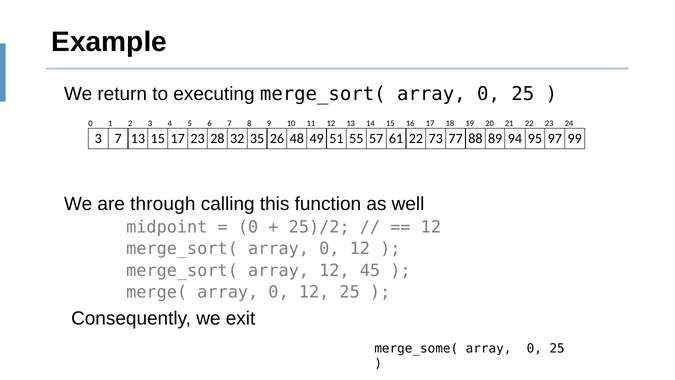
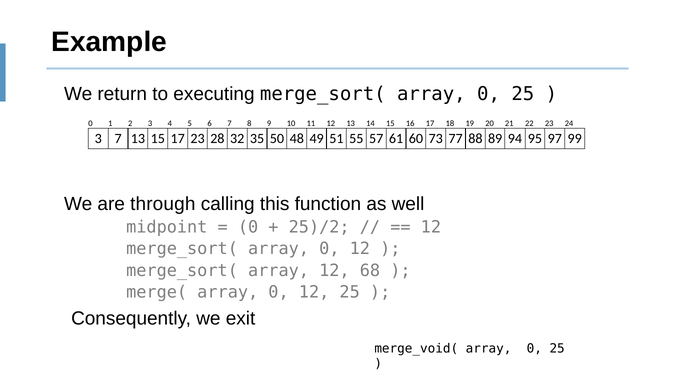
26: 26 -> 50
61 22: 22 -> 60
45: 45 -> 68
merge_some(: merge_some( -> merge_void(
